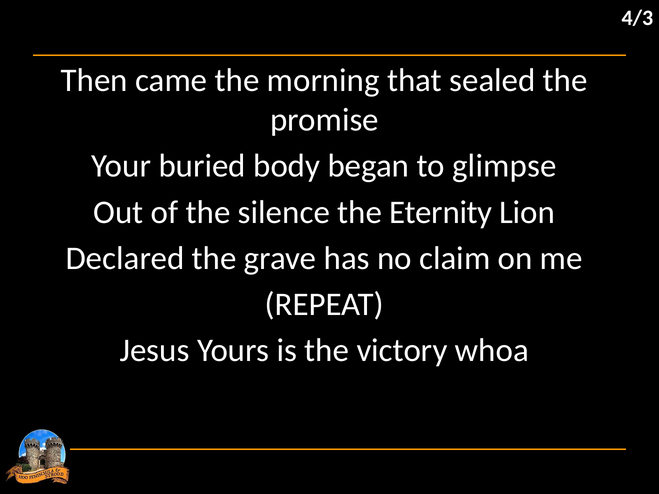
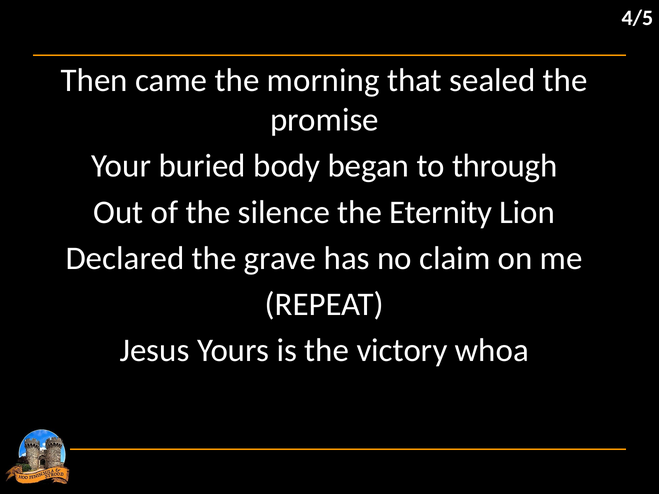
4/3: 4/3 -> 4/5
glimpse: glimpse -> through
